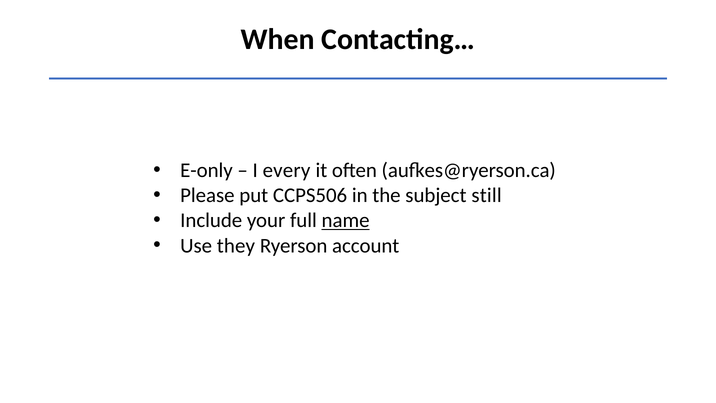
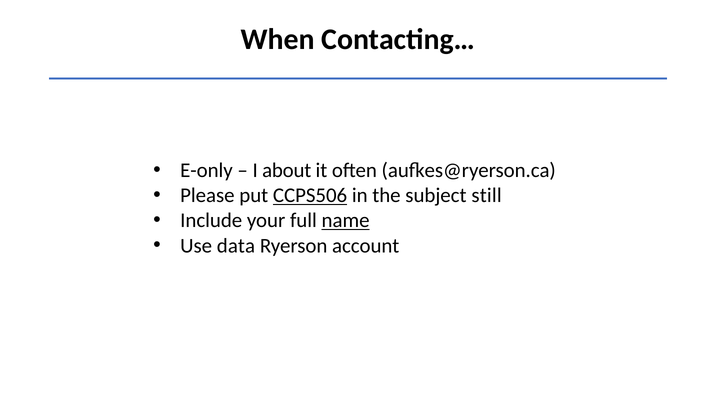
every: every -> about
CCPS506 underline: none -> present
they: they -> data
